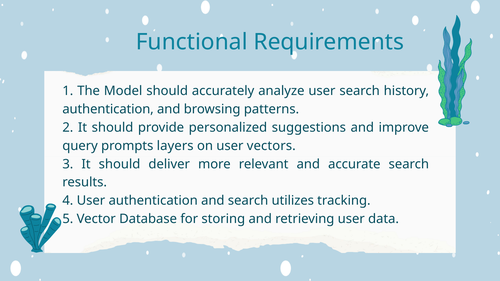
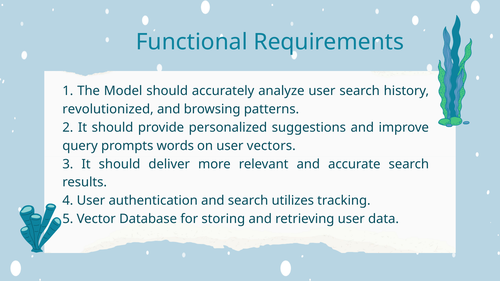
authentication at (108, 109): authentication -> revolutionized
layers: layers -> words
